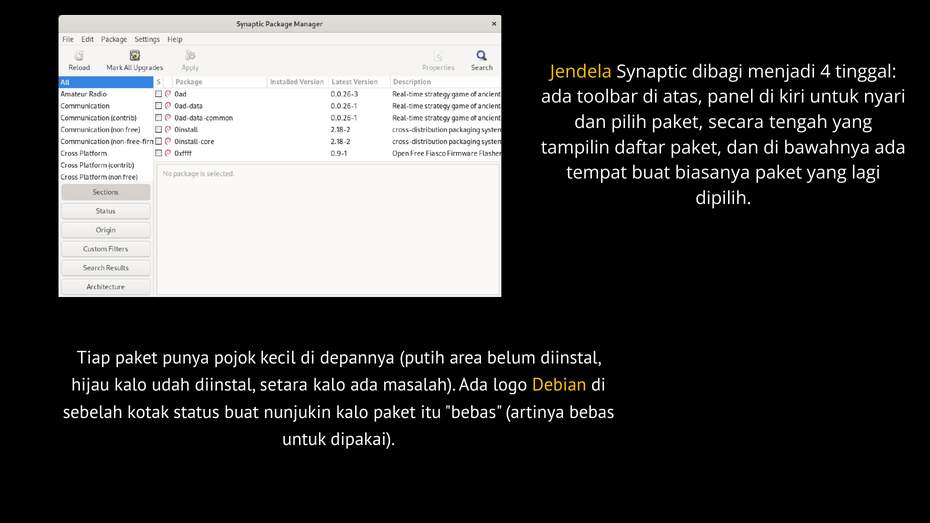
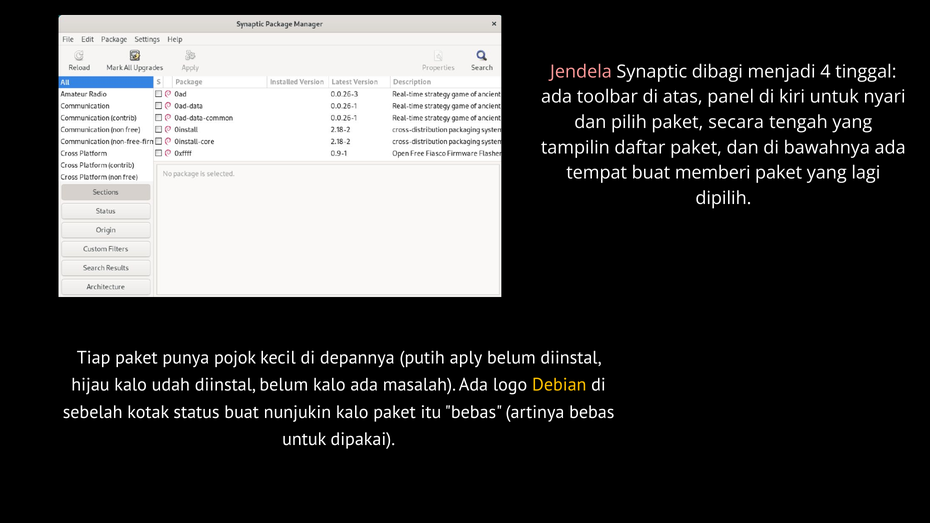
Jendela colour: yellow -> pink
biasanya: biasanya -> memberi
area: area -> aply
diinstal setara: setara -> belum
